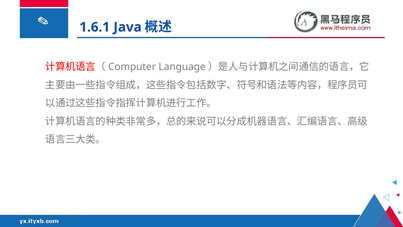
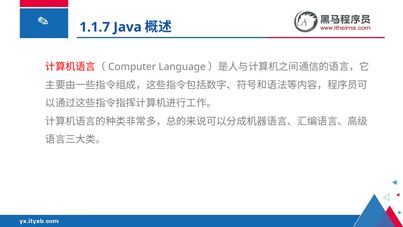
1.6.1: 1.6.1 -> 1.1.7
